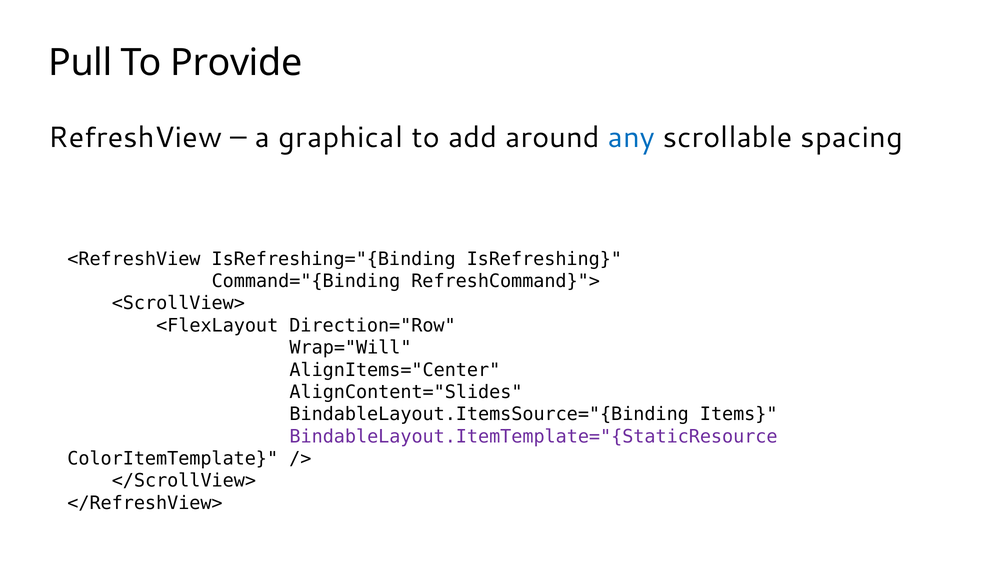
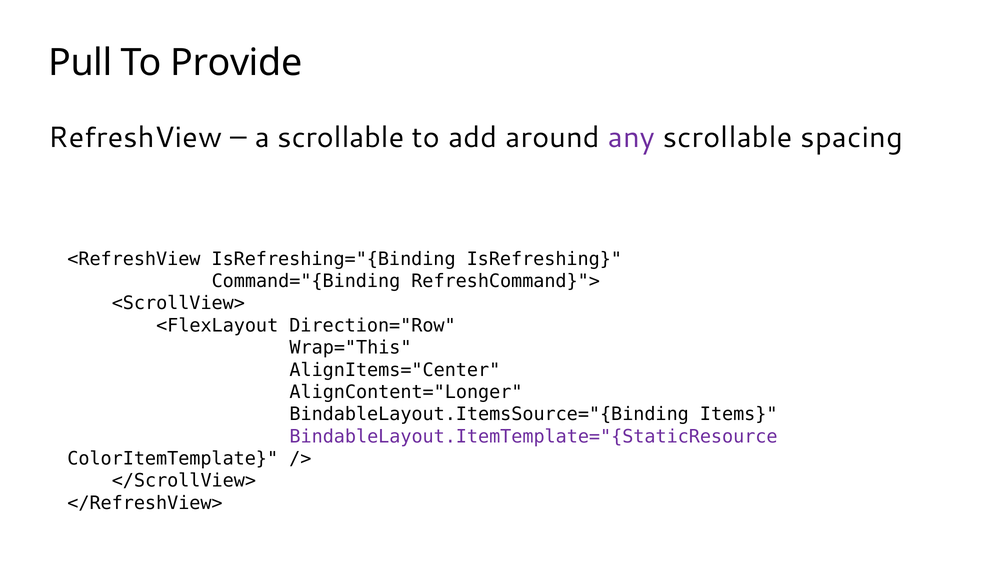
a graphical: graphical -> scrollable
any colour: blue -> purple
Wrap="Will: Wrap="Will -> Wrap="This
AlignContent="Slides: AlignContent="Slides -> AlignContent="Longer
